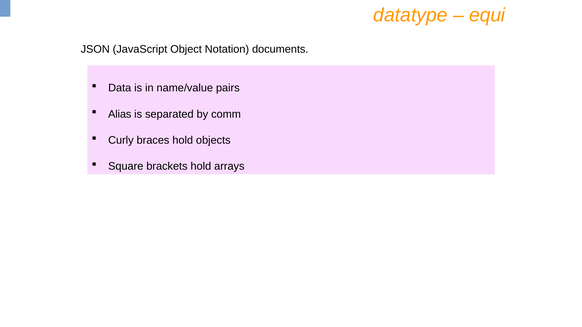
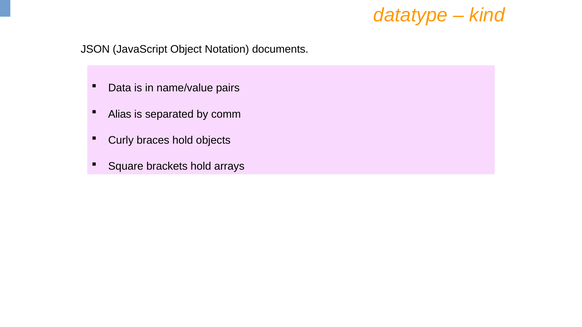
equi: equi -> kind
